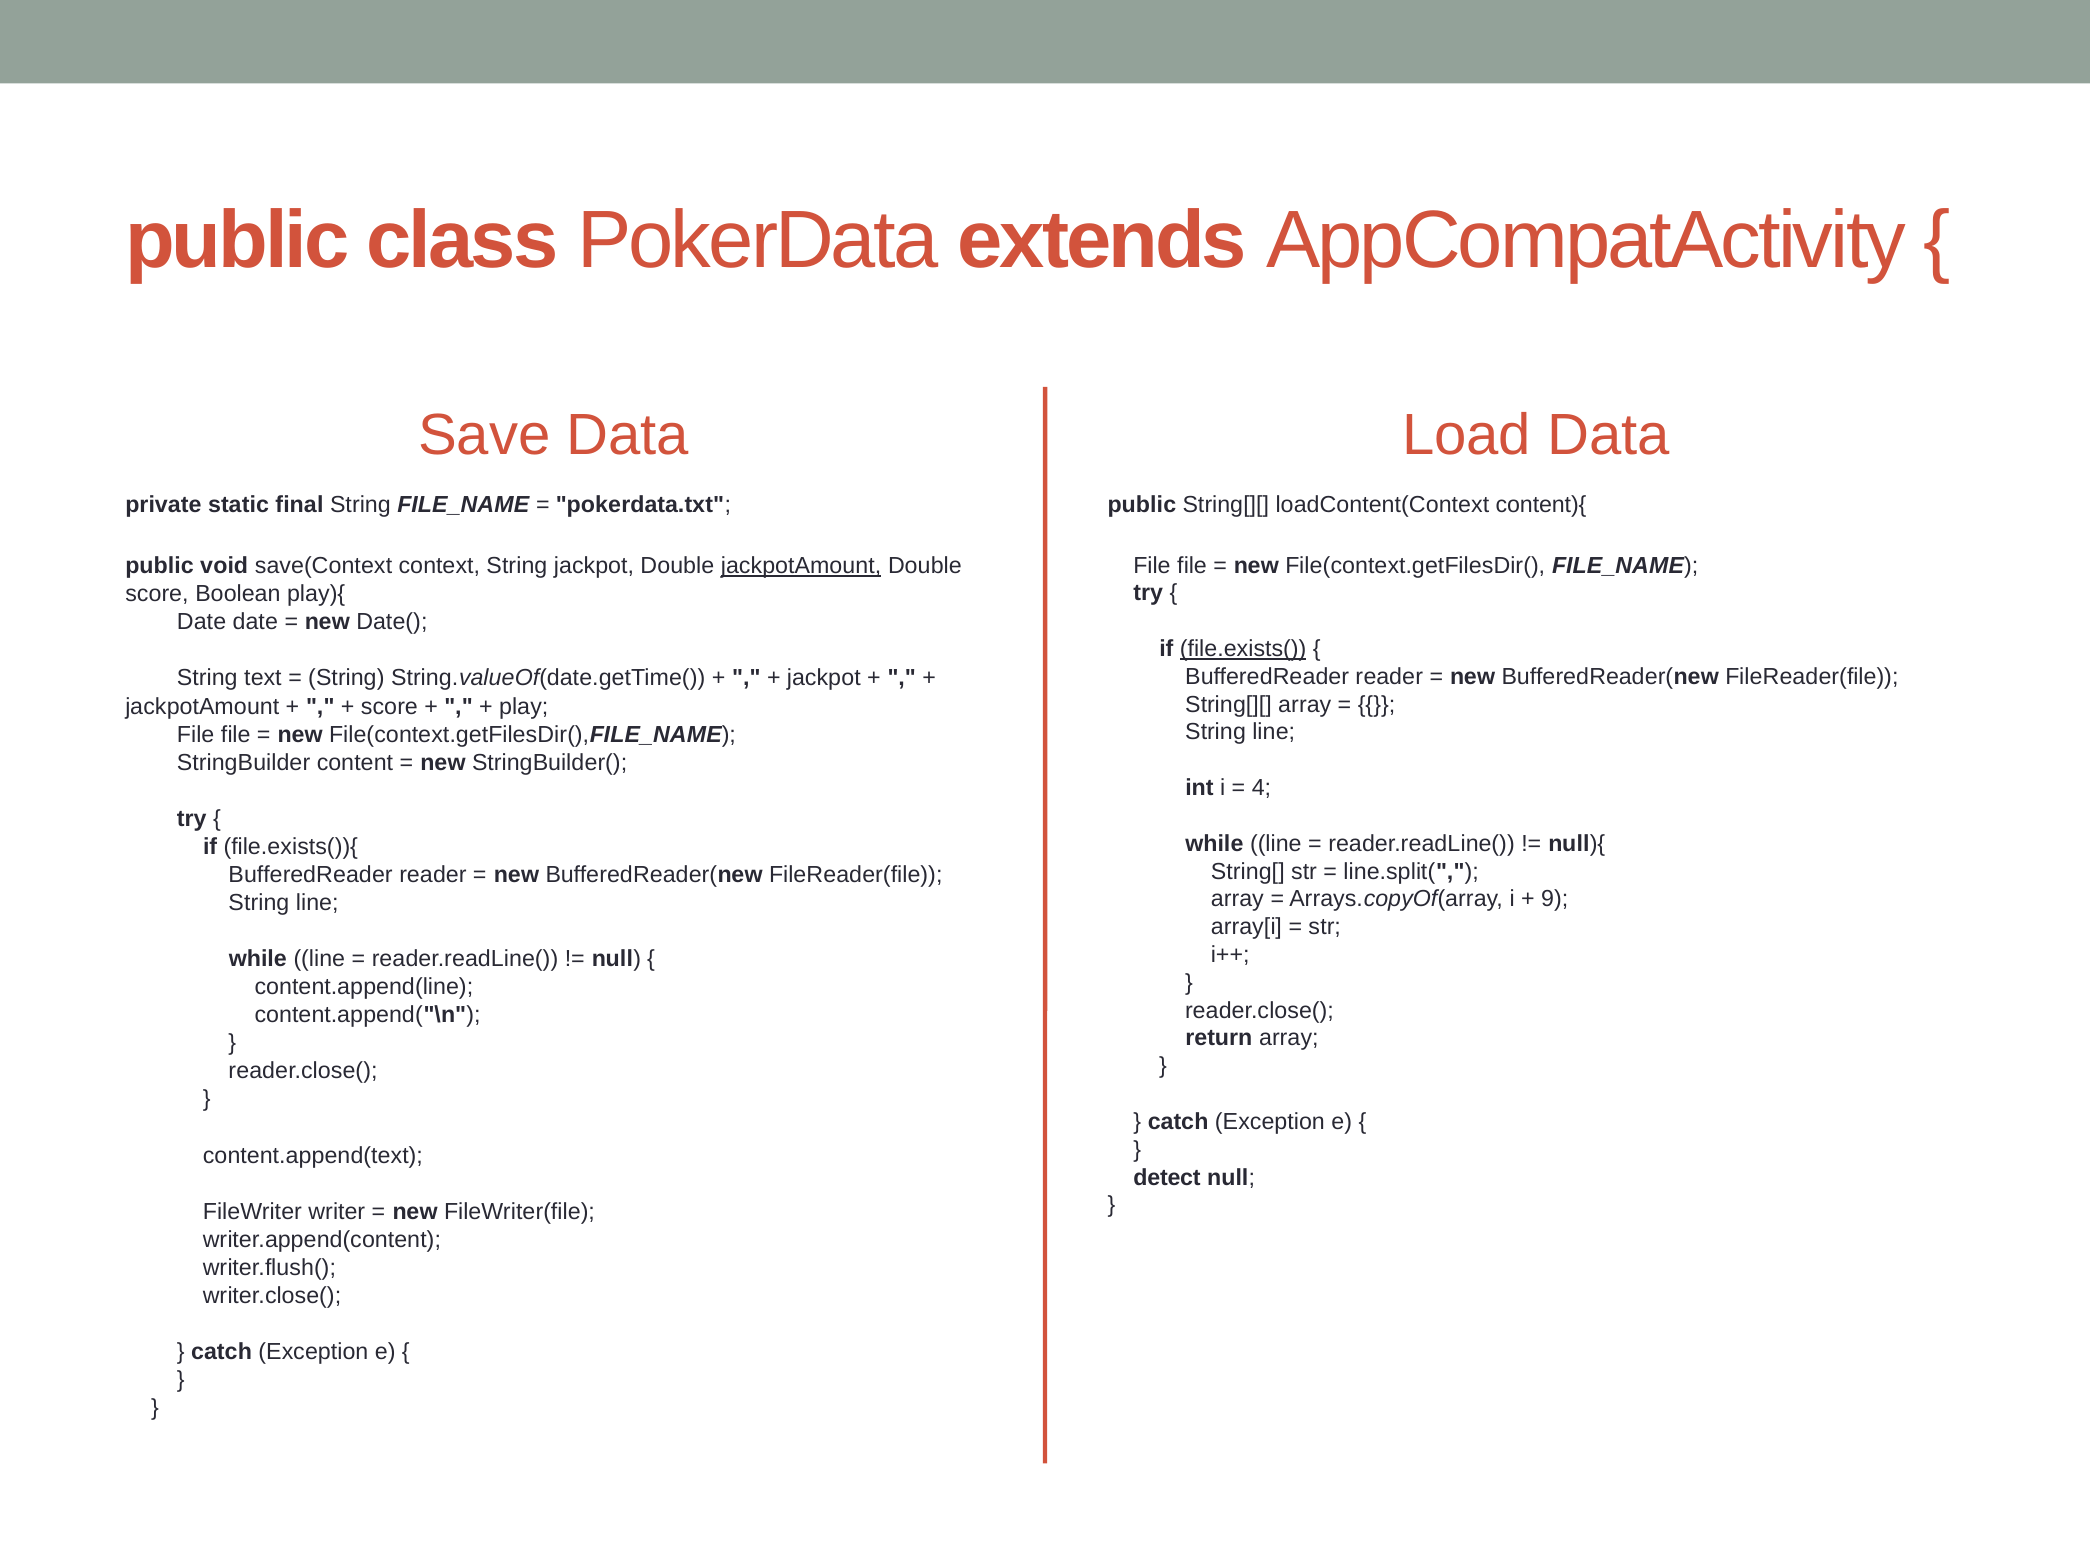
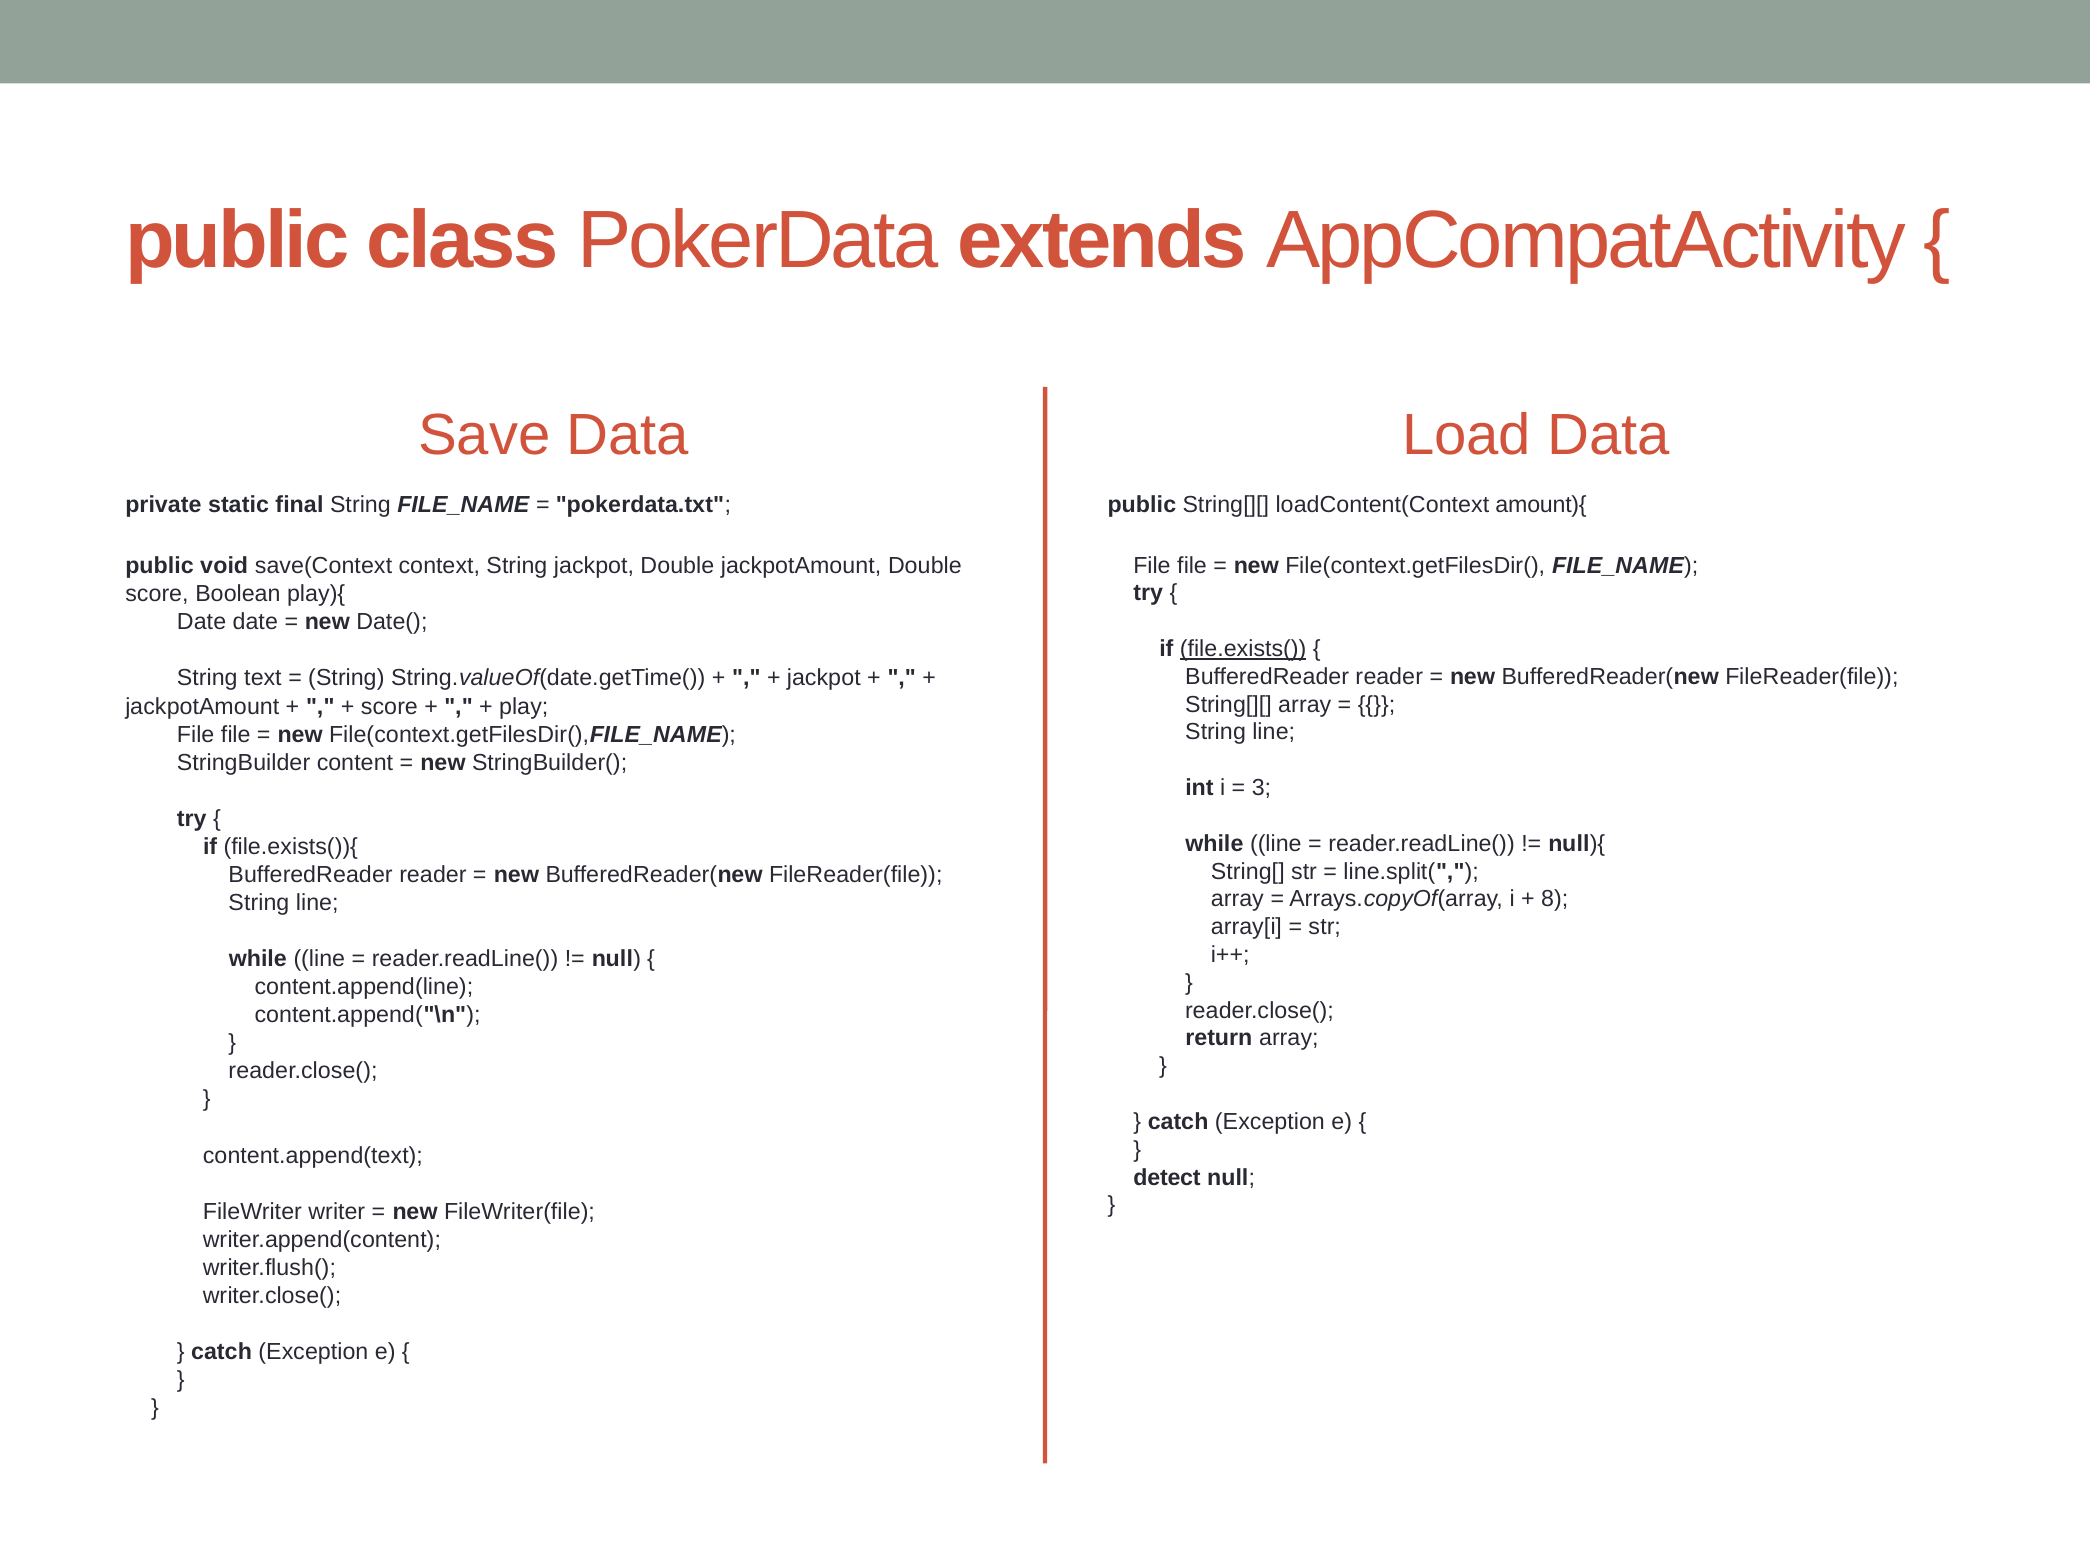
content){: content){ -> amount){
jackpotAmount at (801, 566) underline: present -> none
4: 4 -> 3
9: 9 -> 8
